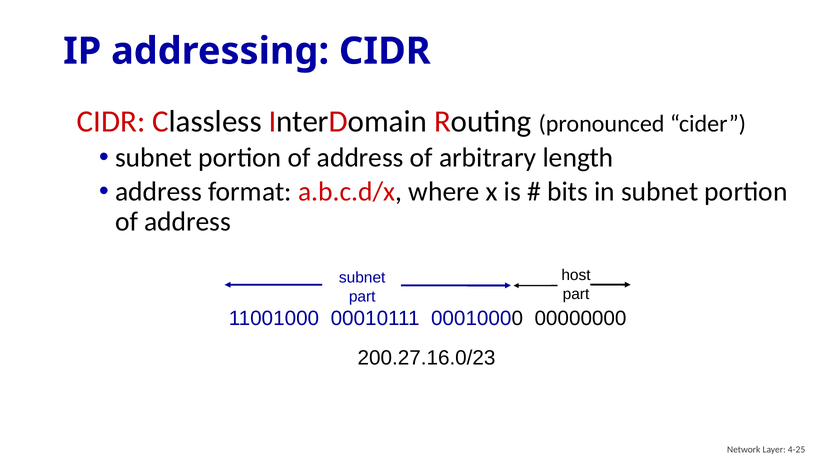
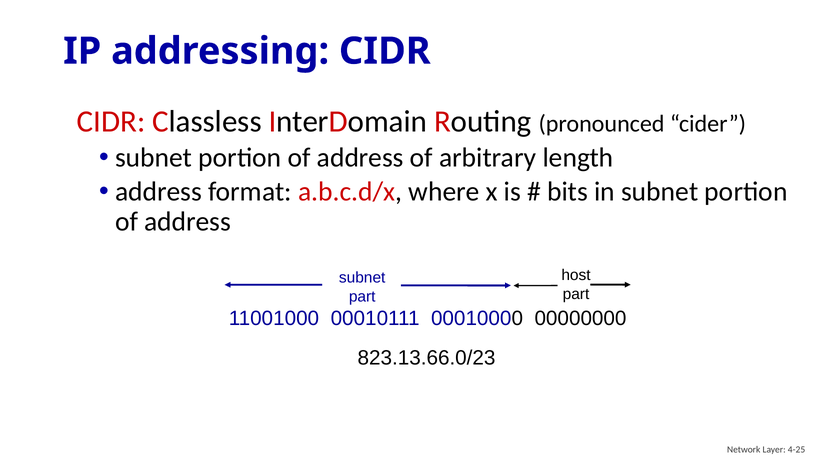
200.27.16.0/23: 200.27.16.0/23 -> 823.13.66.0/23
